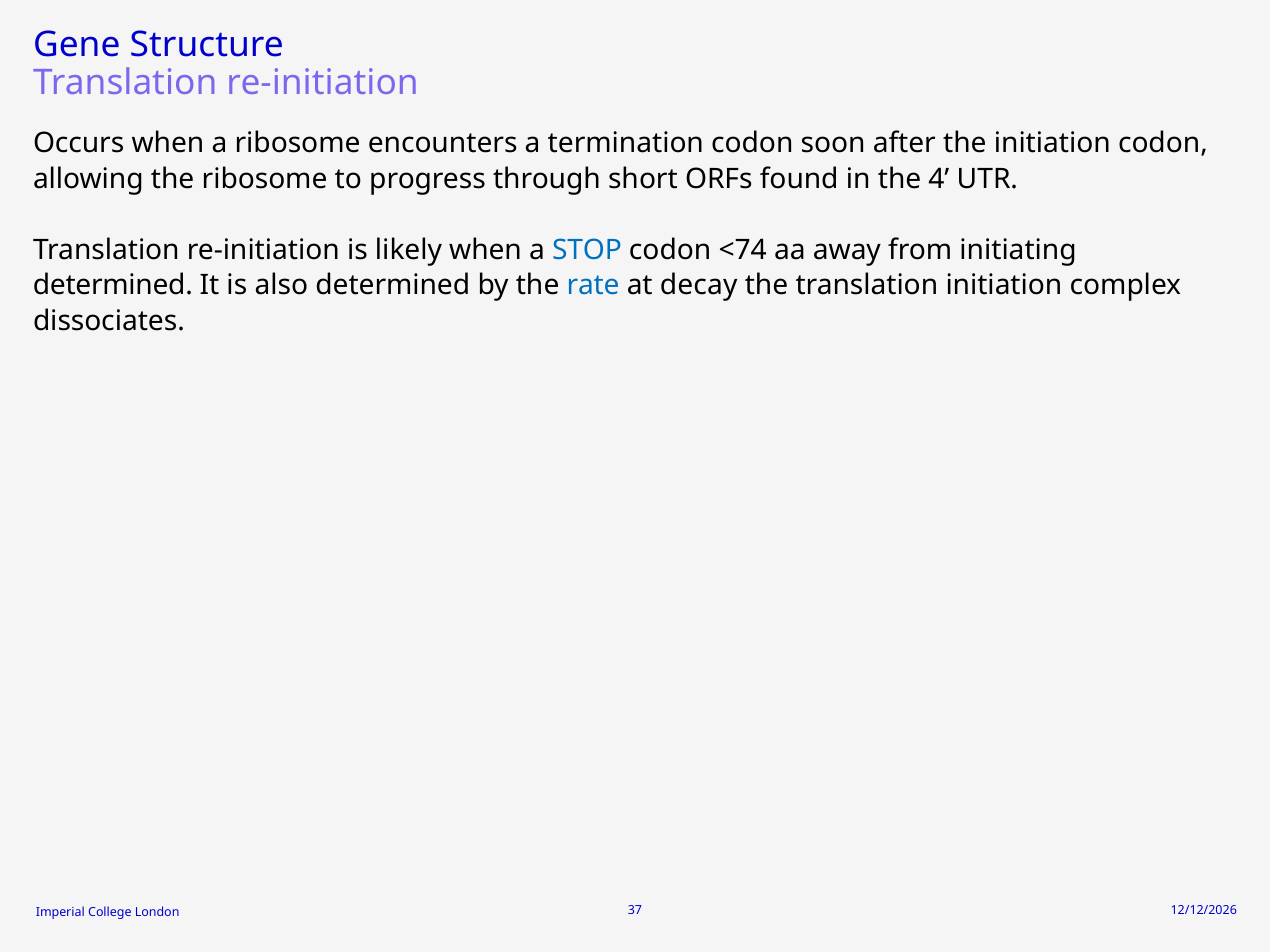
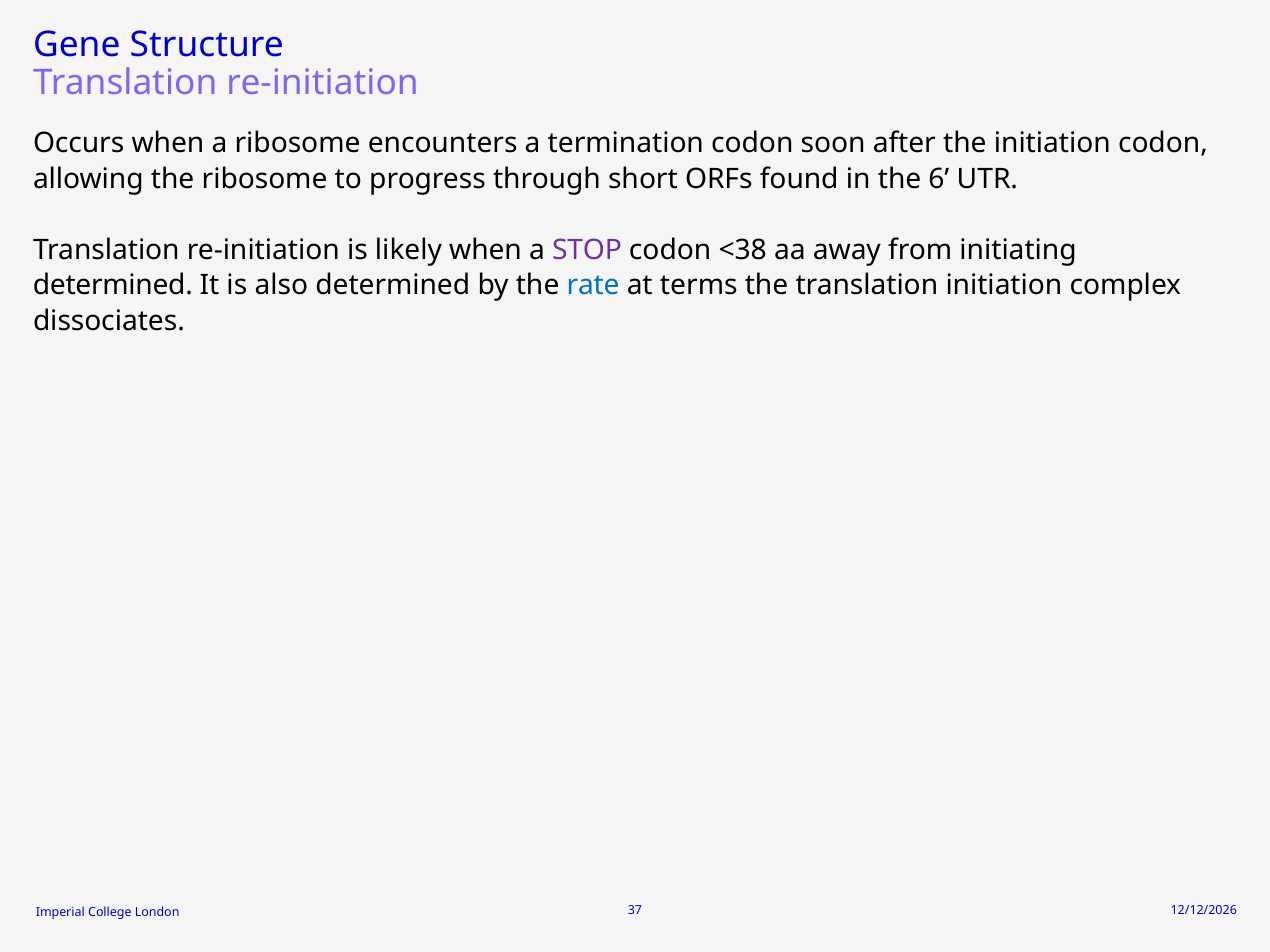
4: 4 -> 6
STOP colour: blue -> purple
<74: <74 -> <38
decay: decay -> terms
